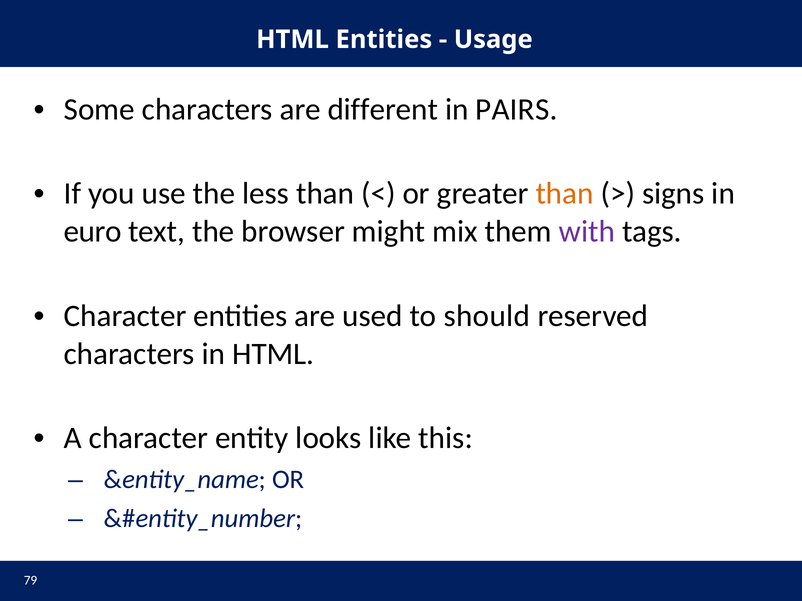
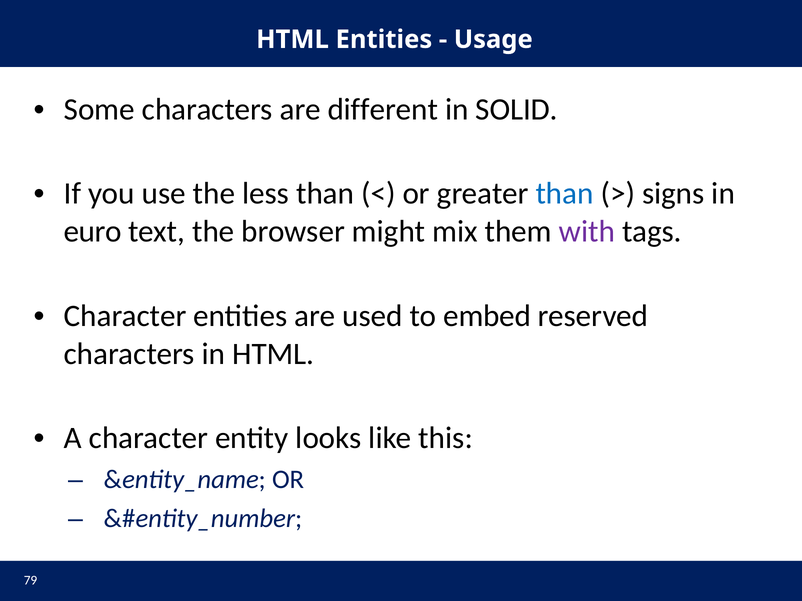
PAIRS: PAIRS -> SOLID
than at (565, 194) colour: orange -> blue
should: should -> embed
